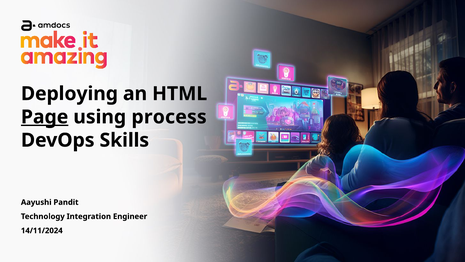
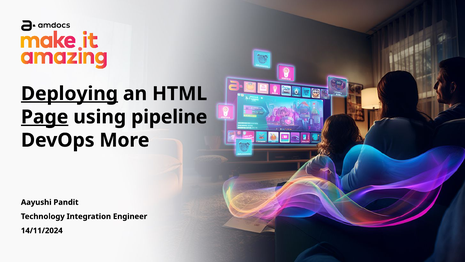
Deploying underline: none -> present
process: process -> pipeline
Skills: Skills -> More
